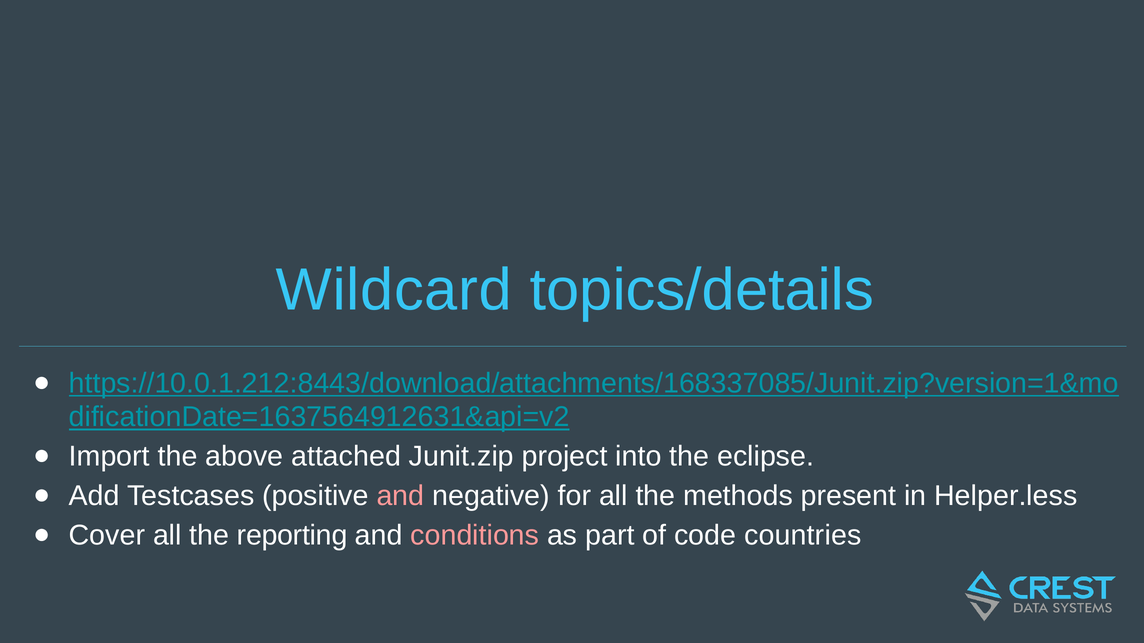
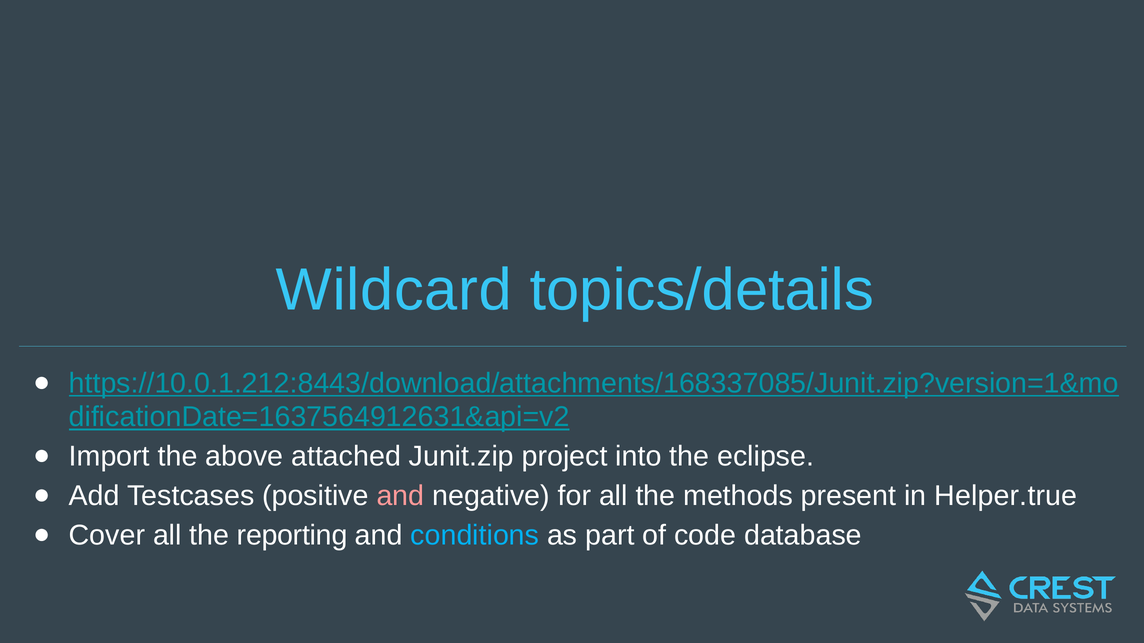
Helper.less: Helper.less -> Helper.true
conditions colour: pink -> light blue
countries: countries -> database
